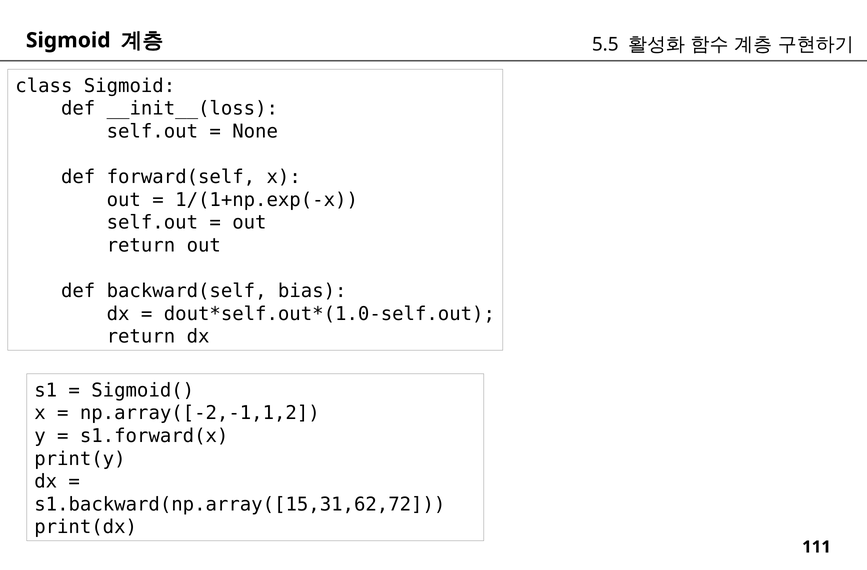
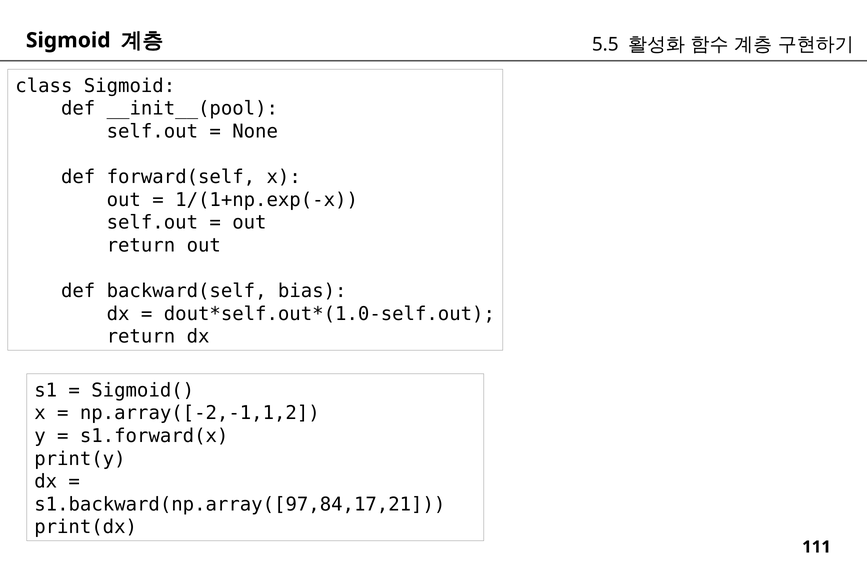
__init__(loss: __init__(loss -> __init__(pool
s1.backward(np.array([15,31,62,72: s1.backward(np.array([15,31,62,72 -> s1.backward(np.array([97,84,17,21
